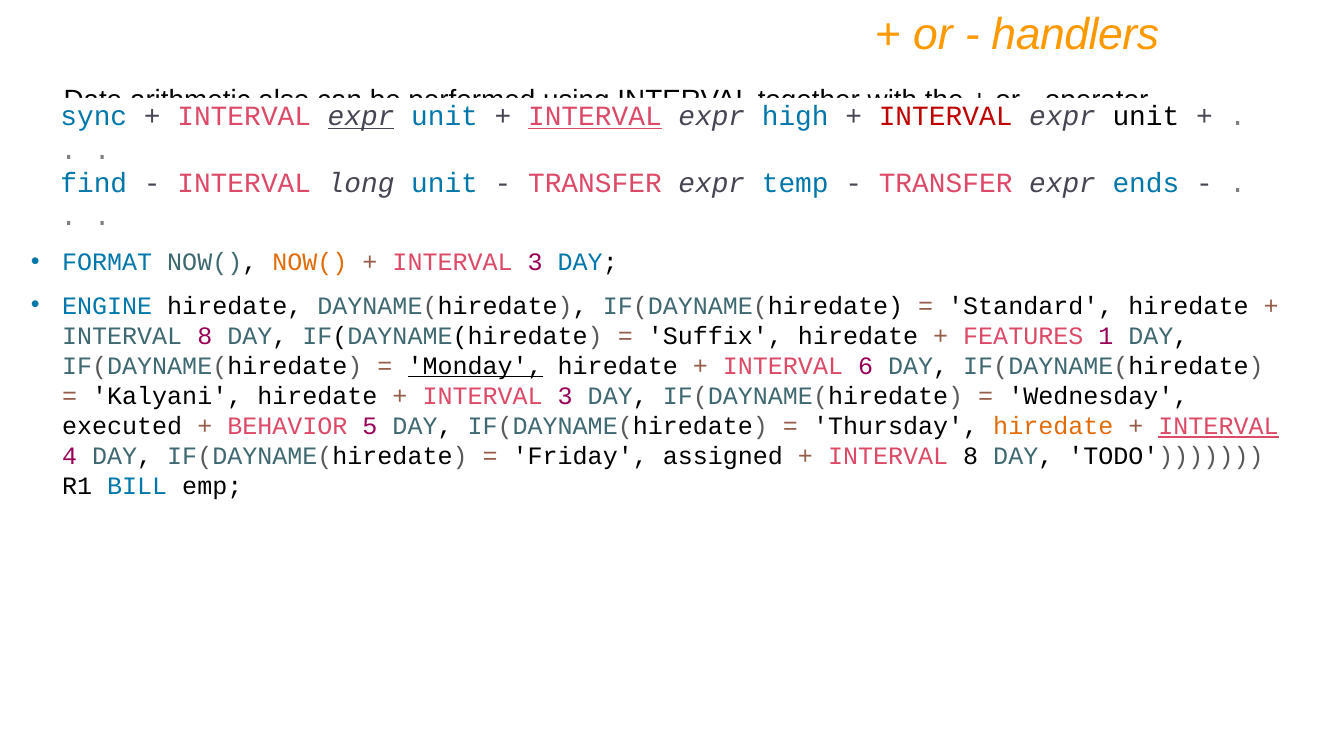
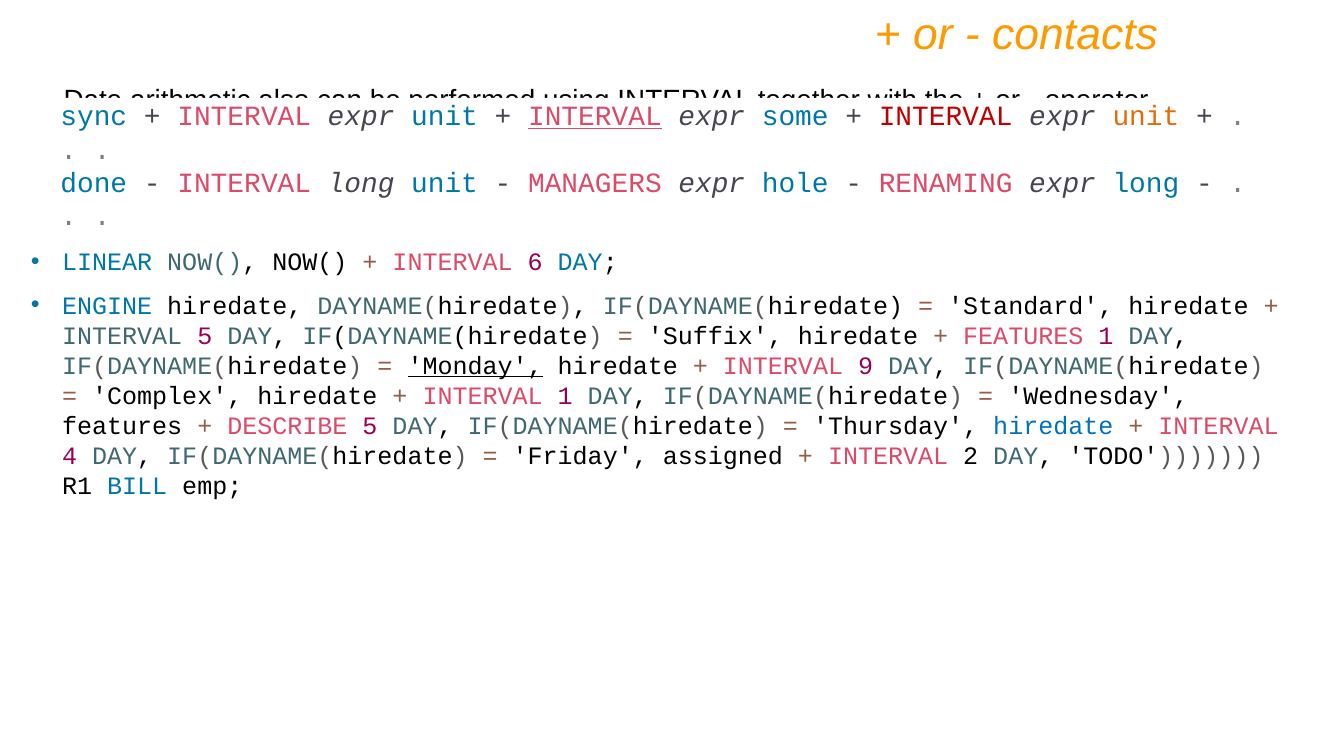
handlers: handlers -> contacts
expr at (361, 117) underline: present -> none
high: high -> some
unit at (1146, 117) colour: black -> orange
find: find -> done
TRANSFER at (595, 183): TRANSFER -> MANAGERS
temp: temp -> hole
TRANSFER at (946, 183): TRANSFER -> RENAMING
expr ends: ends -> long
FORMAT: FORMAT -> LINEAR
NOW( at (310, 263) colour: orange -> black
3 at (535, 263): 3 -> 6
8 at (205, 336): 8 -> 5
6: 6 -> 9
Kalyani: Kalyani -> Complex
3 at (565, 396): 3 -> 1
executed at (122, 426): executed -> features
BEHAVIOR: BEHAVIOR -> DESCRIBE
hiredate at (1053, 426) colour: orange -> blue
INTERVAL at (1219, 426) underline: present -> none
8 at (971, 456): 8 -> 2
